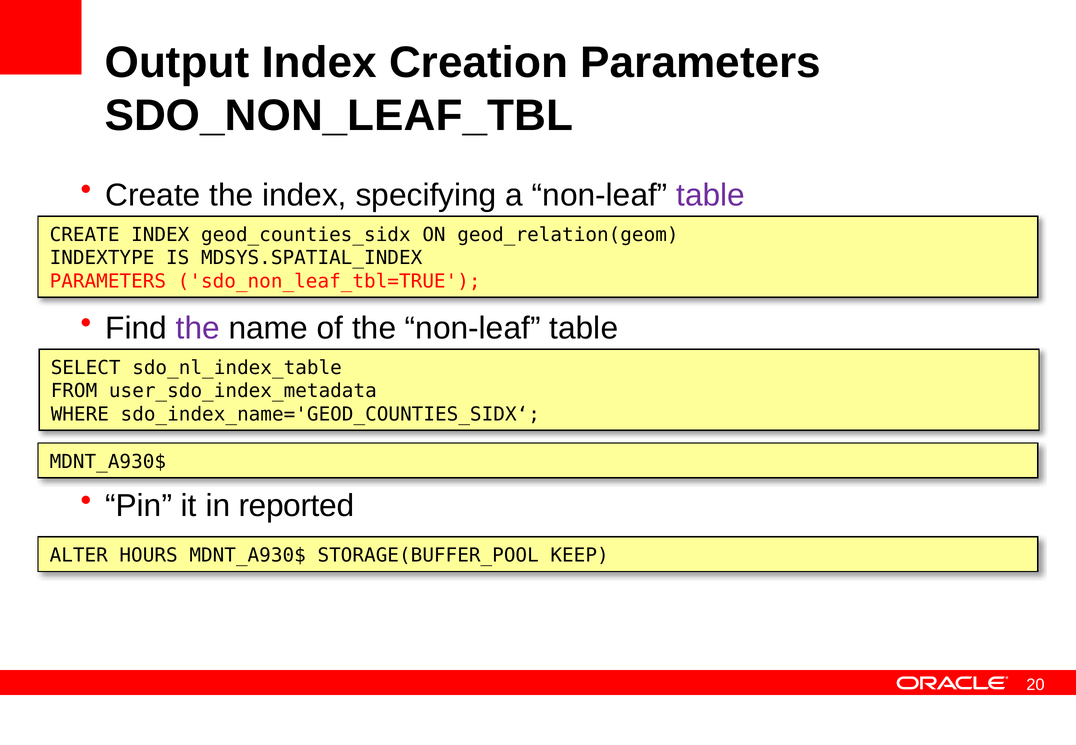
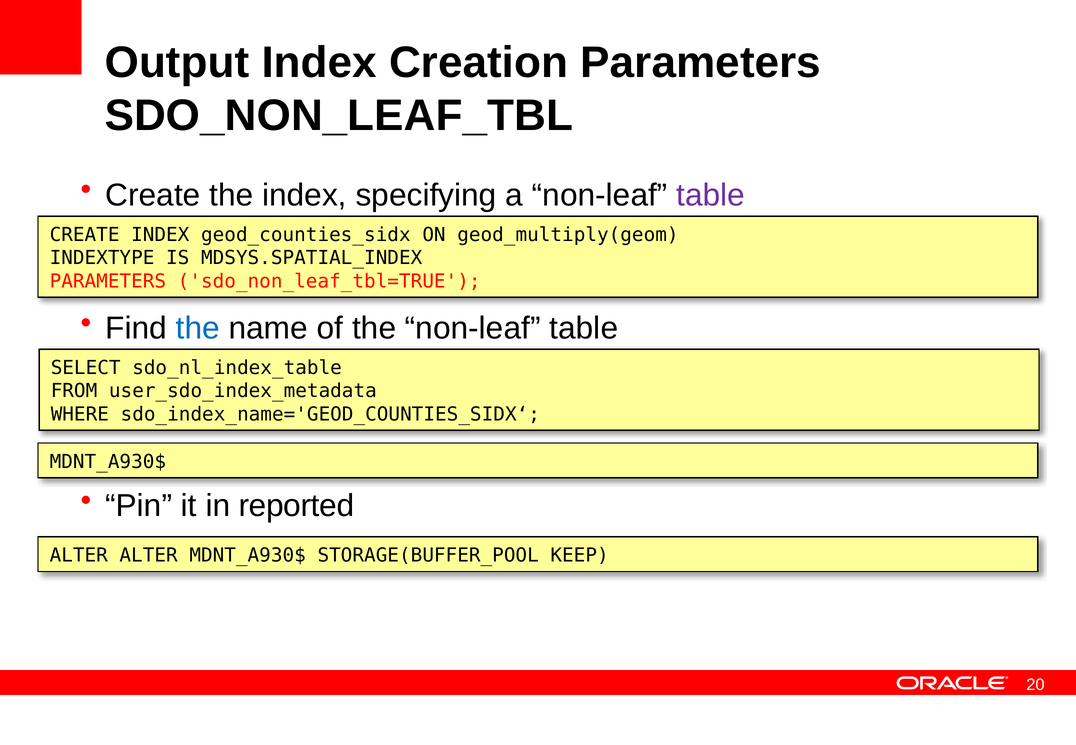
geod_relation(geom: geod_relation(geom -> geod_multiply(geom
the at (198, 328) colour: purple -> blue
ALTER HOURS: HOURS -> ALTER
